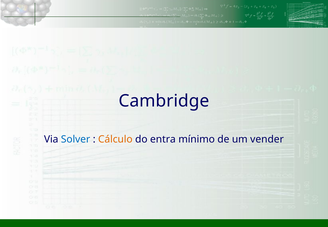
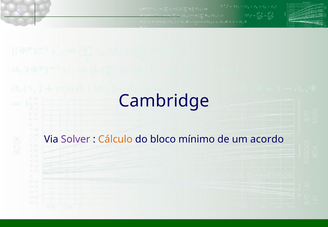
Solver colour: blue -> purple
entra: entra -> bloco
vender: vender -> acordo
